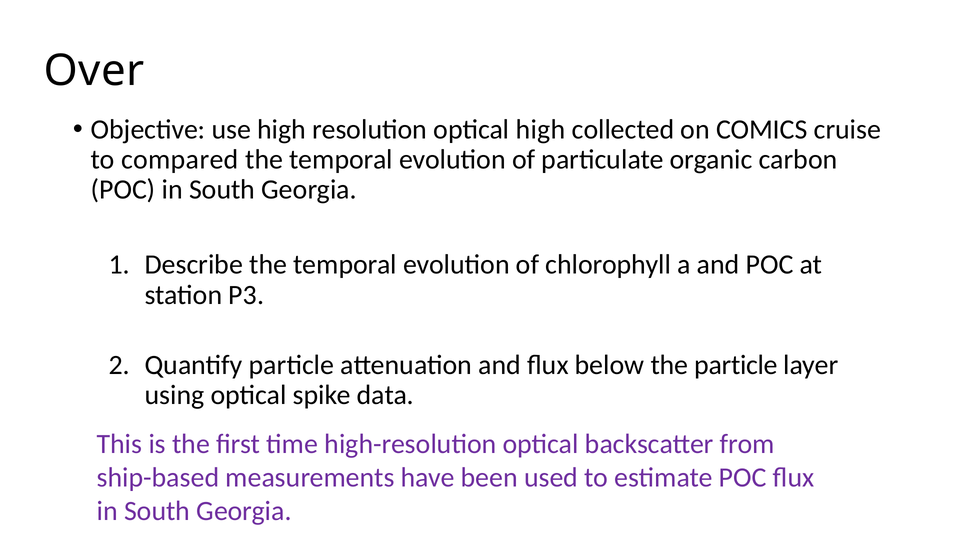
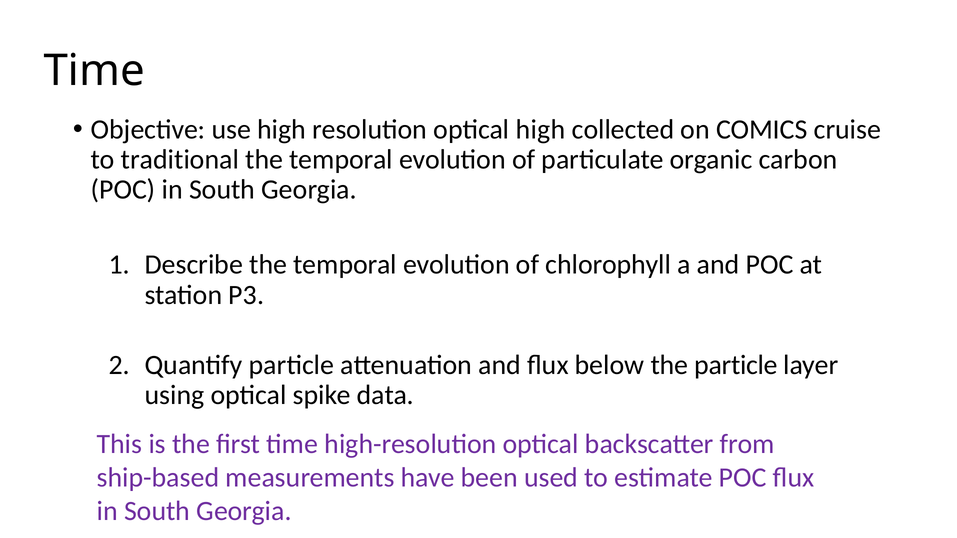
Over at (94, 71): Over -> Time
compared: compared -> traditional
